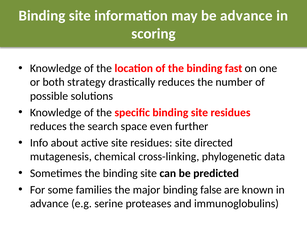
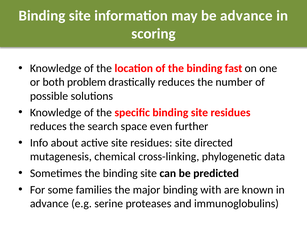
strategy: strategy -> problem
false: false -> with
